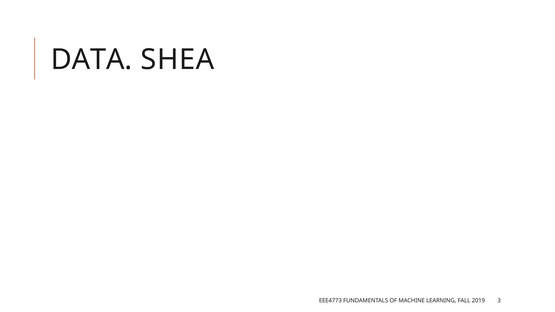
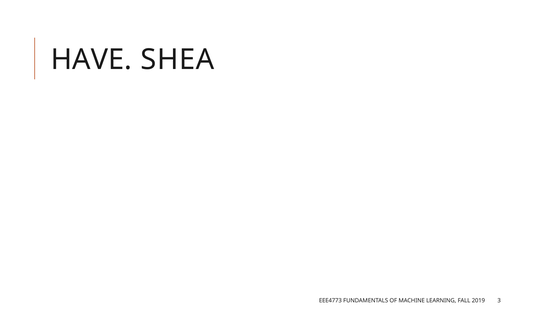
DATA: DATA -> HAVE
